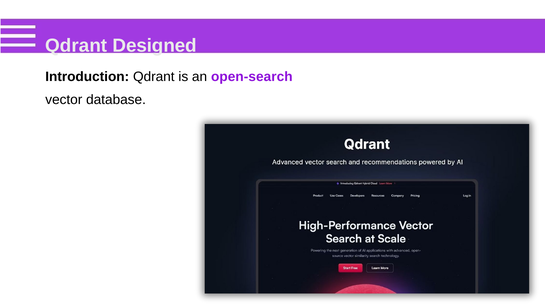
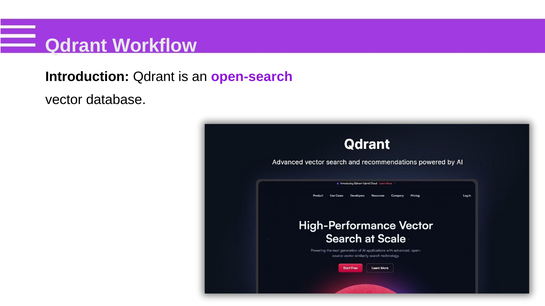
Designed: Designed -> Workflow
